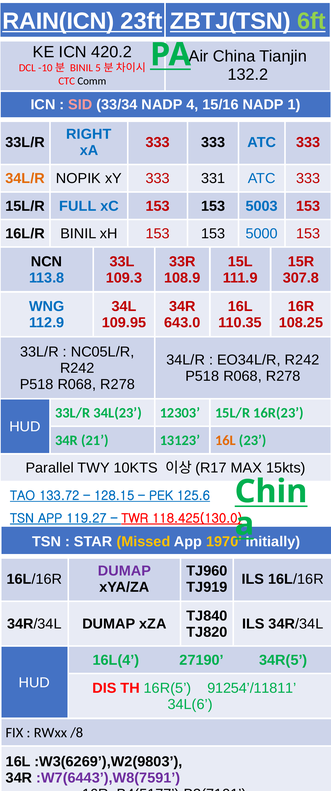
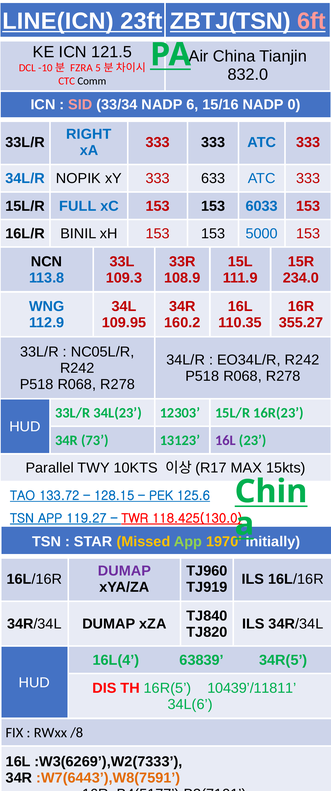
RAIN(ICN: RAIN(ICN -> LINE(ICN
6ft colour: light green -> pink
420.2: 420.2 -> 121.5
BINIL at (81, 68): BINIL -> FZRA
132.2: 132.2 -> 832.0
4: 4 -> 6
1: 1 -> 0
34L/R at (25, 179) colour: orange -> blue
331: 331 -> 633
5003: 5003 -> 6033
307.8: 307.8 -> 234.0
643.0: 643.0 -> 160.2
108.25: 108.25 -> 355.27
21: 21 -> 73
16L at (225, 441) colour: orange -> purple
App at (188, 542) colour: white -> light green
27190: 27190 -> 63839
91254’/11811: 91254’/11811 -> 10439’/11811
:W3(6269’),W2(9803: :W3(6269’),W2(9803 -> :W3(6269’),W2(7333
:W7(6443’),W8(7591 colour: purple -> orange
